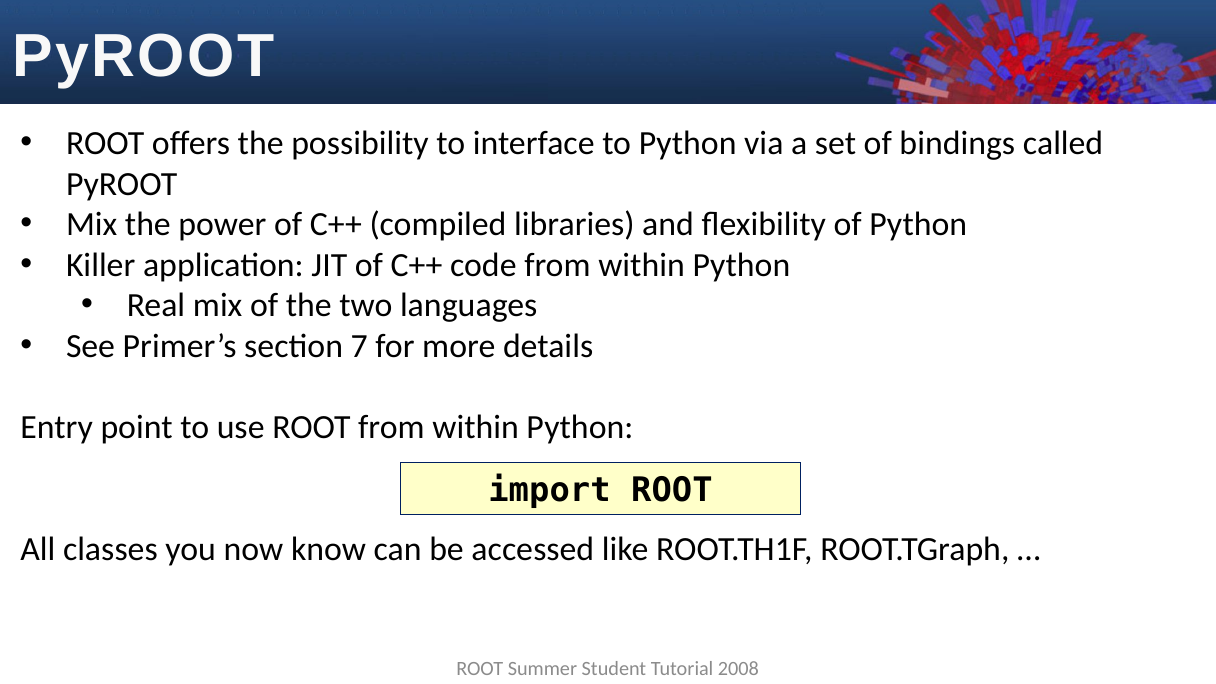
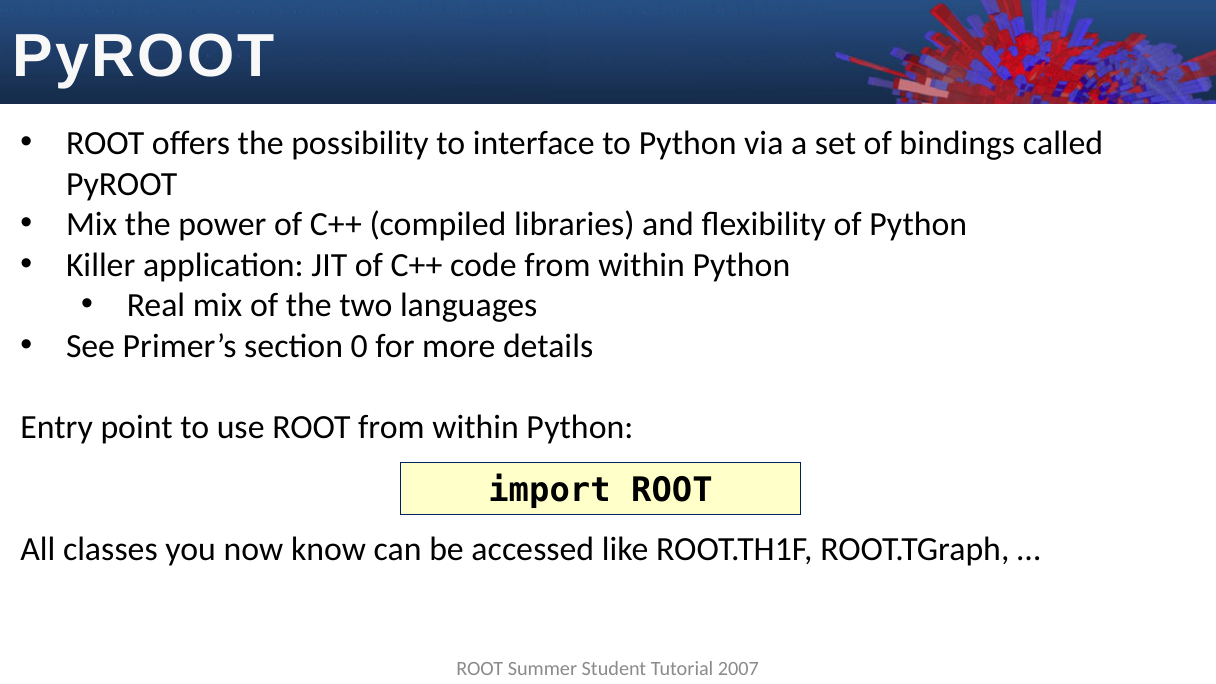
7: 7 -> 0
2008: 2008 -> 2007
